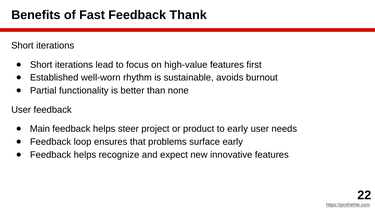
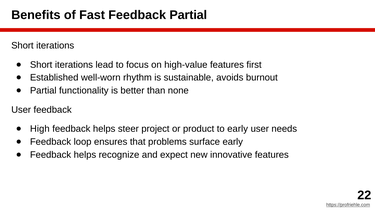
Feedback Thank: Thank -> Partial
Main: Main -> High
